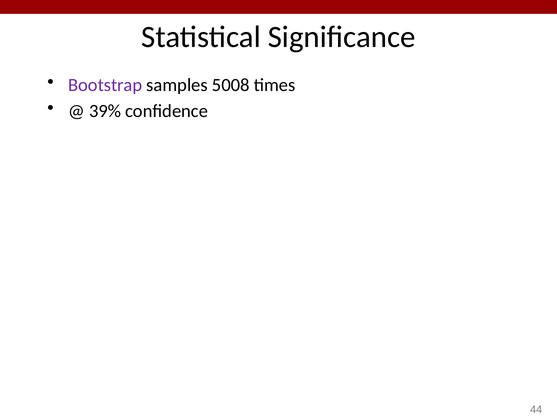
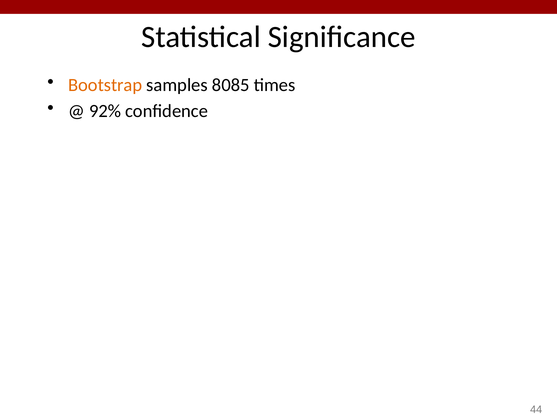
Bootstrap colour: purple -> orange
5008: 5008 -> 8085
39%: 39% -> 92%
